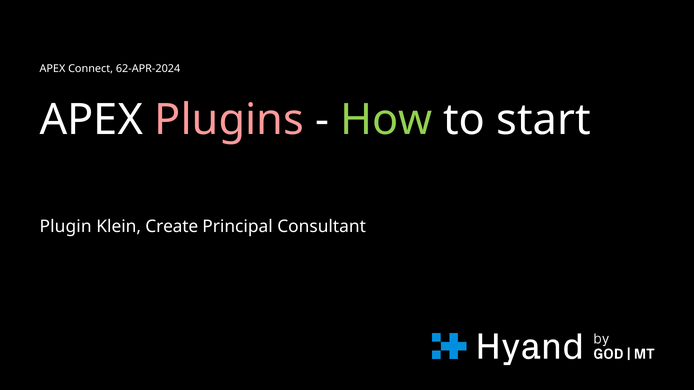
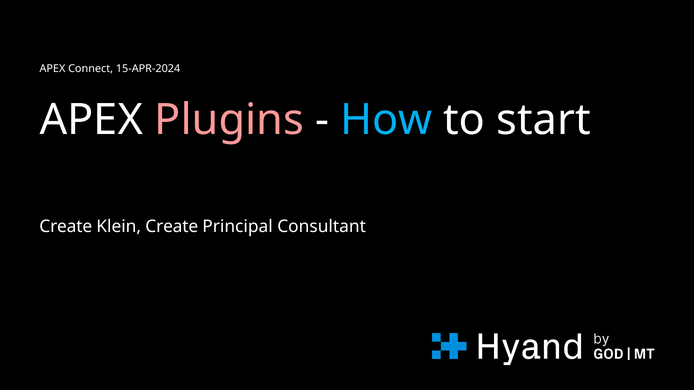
62-APR-2024: 62-APR-2024 -> 15-APR-2024
How colour: light green -> light blue
Plugin at (66, 227): Plugin -> Create
